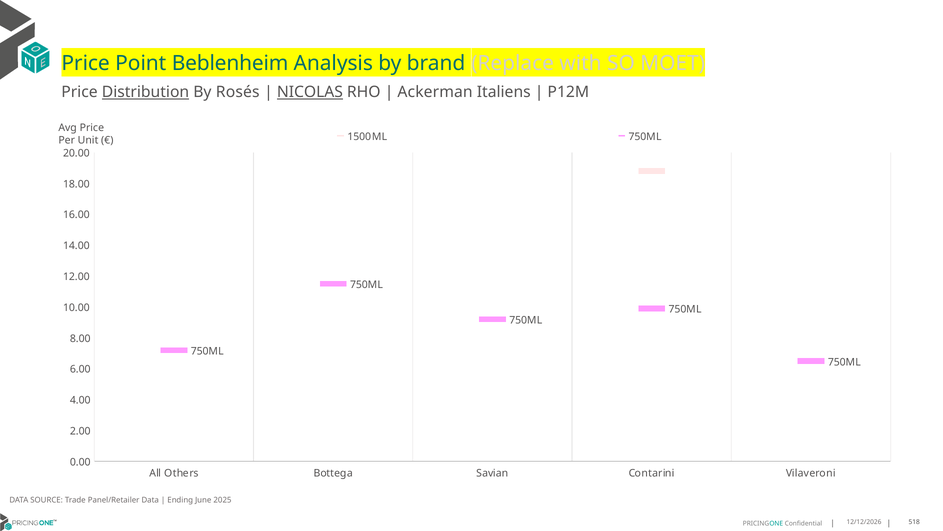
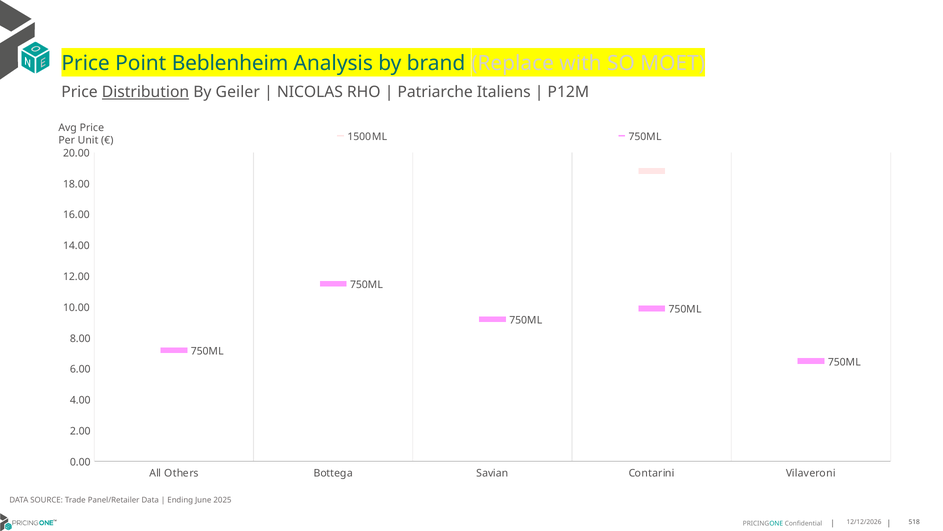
Rosés: Rosés -> Geiler
NICOLAS underline: present -> none
Ackerman: Ackerman -> Patriarche
